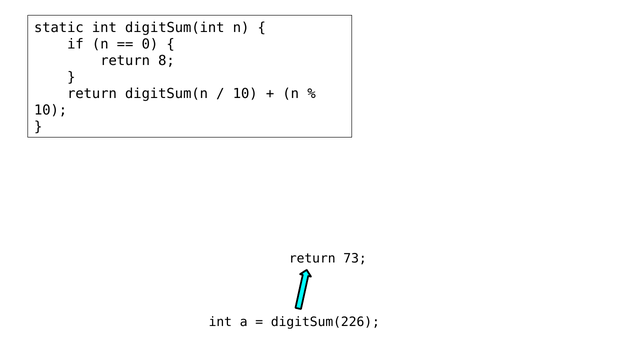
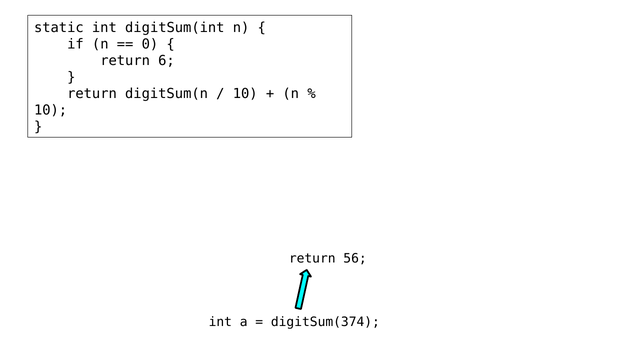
8: 8 -> 6
73: 73 -> 56
digitSum(226: digitSum(226 -> digitSum(374
